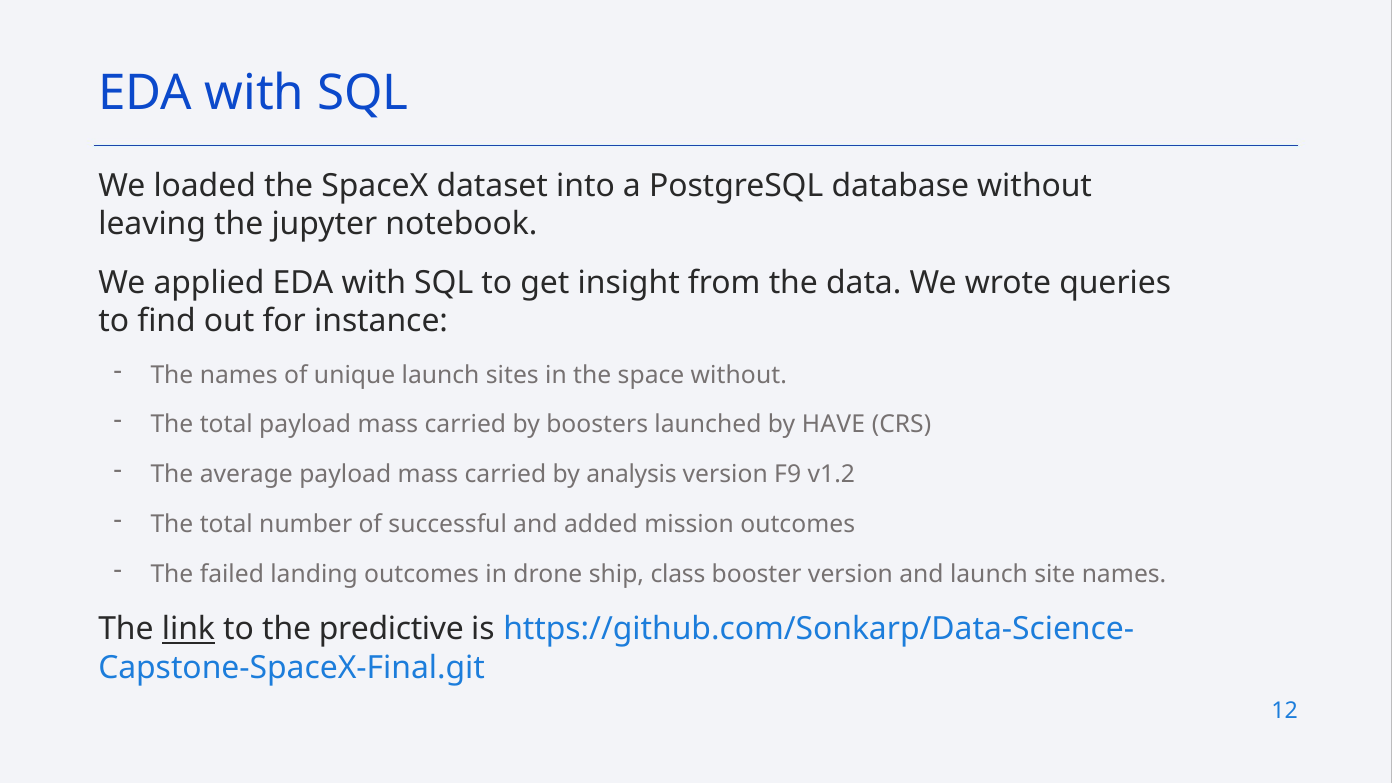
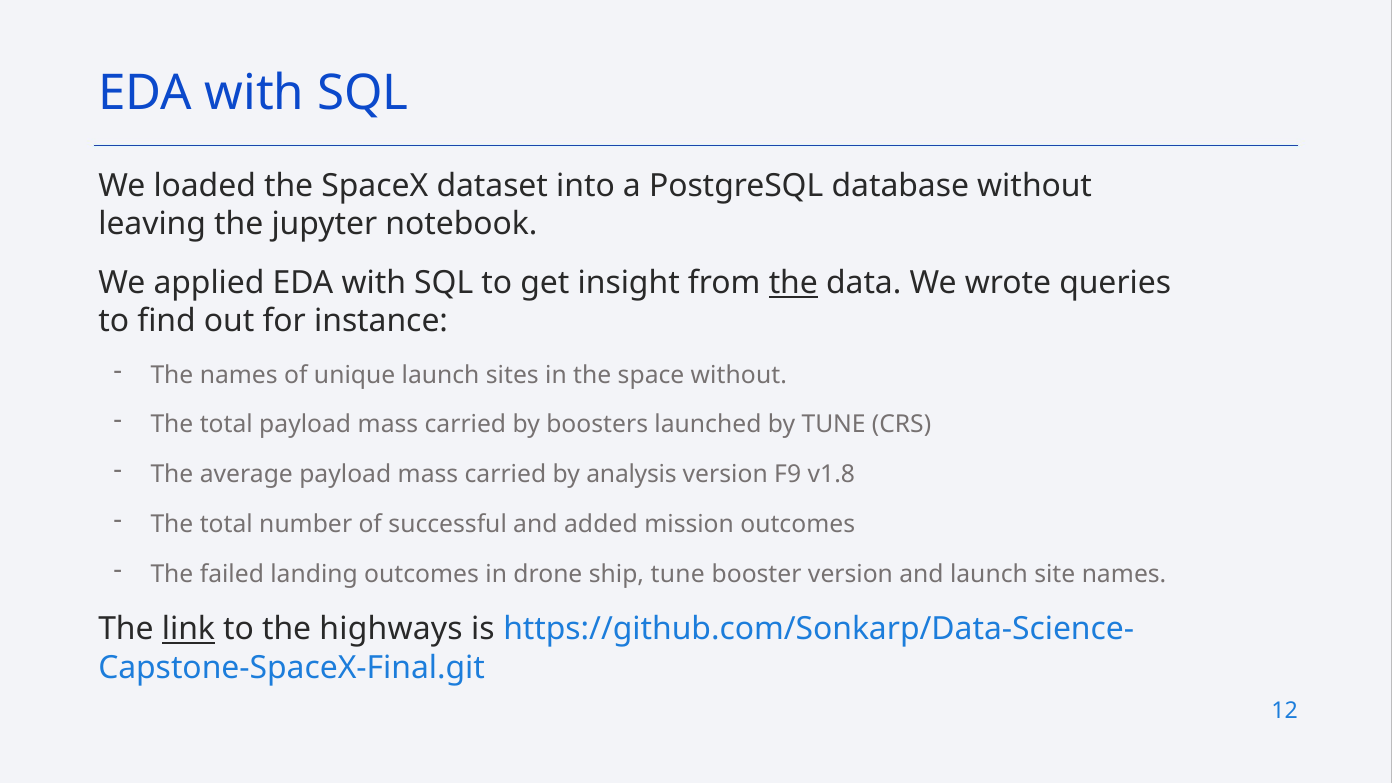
the at (793, 283) underline: none -> present
by HAVE: HAVE -> TUNE
v1.2: v1.2 -> v1.8
ship class: class -> tune
predictive: predictive -> highways
